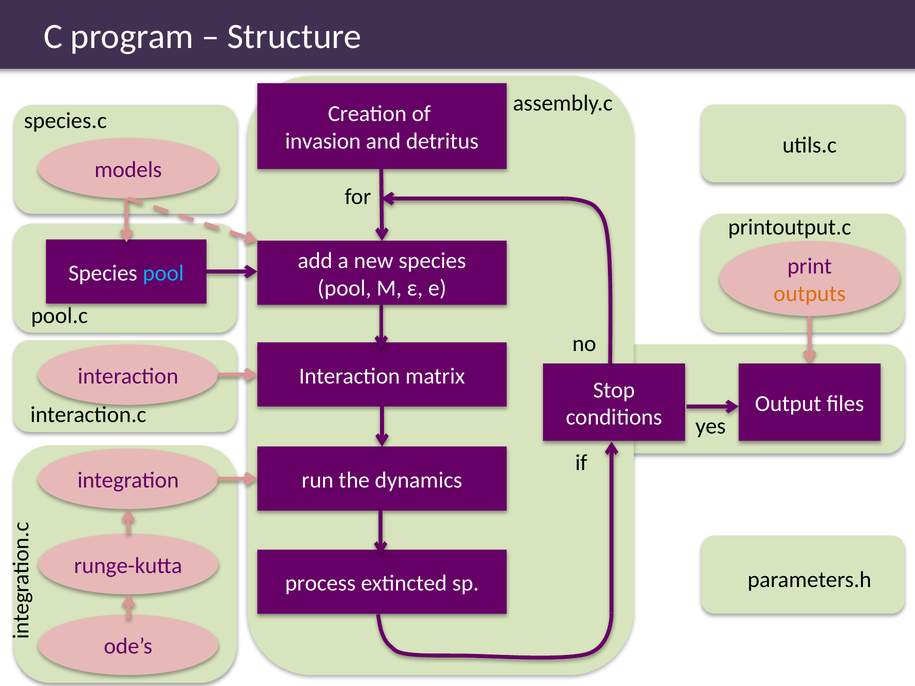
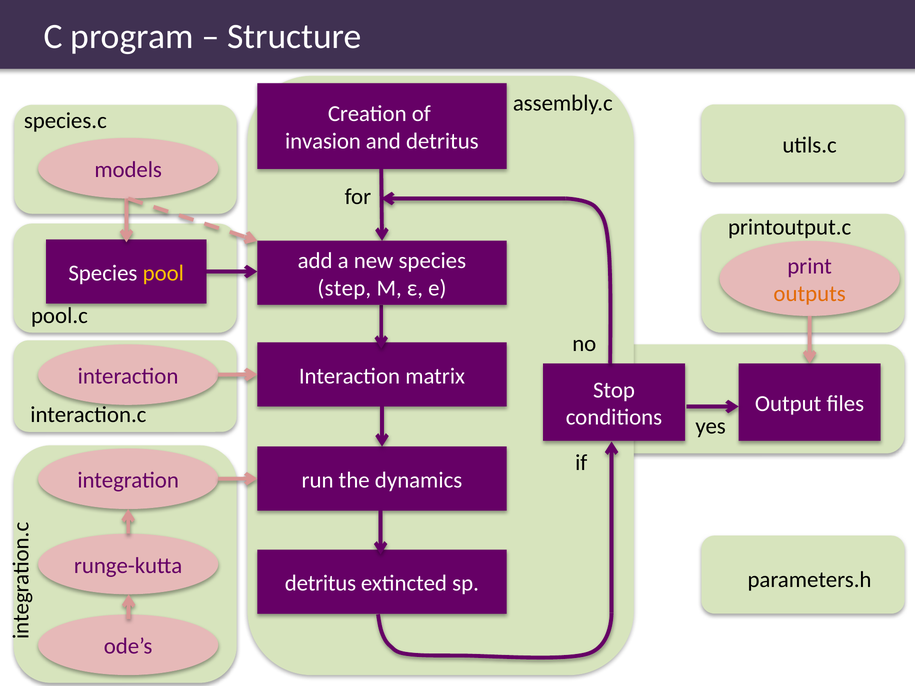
pool at (163, 273) colour: light blue -> yellow
pool at (344, 288): pool -> step
process at (320, 584): process -> detritus
